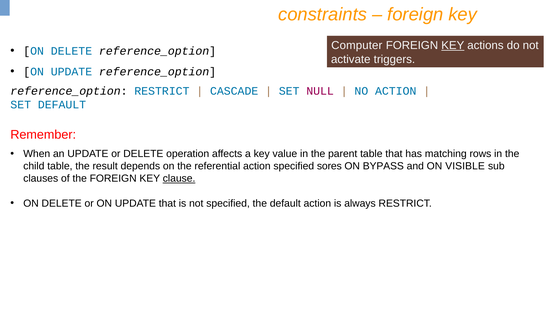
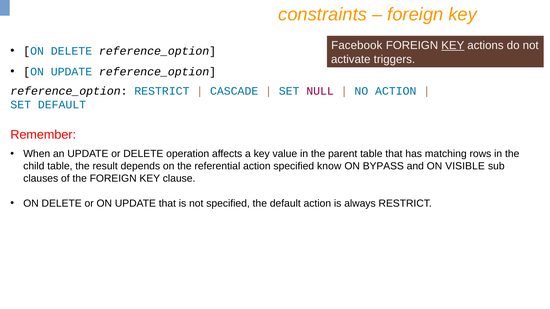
Computer: Computer -> Facebook
sores: sores -> know
clause underline: present -> none
